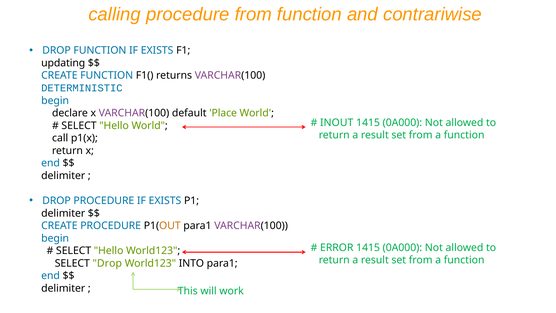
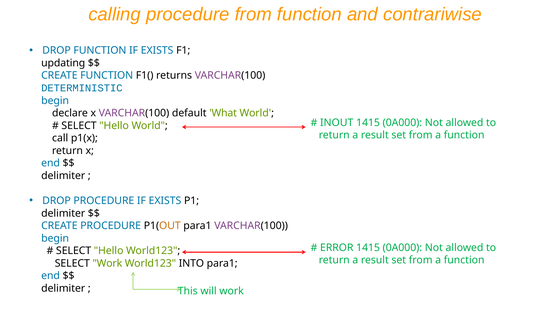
Place: Place -> What
SELECT Drop: Drop -> Work
